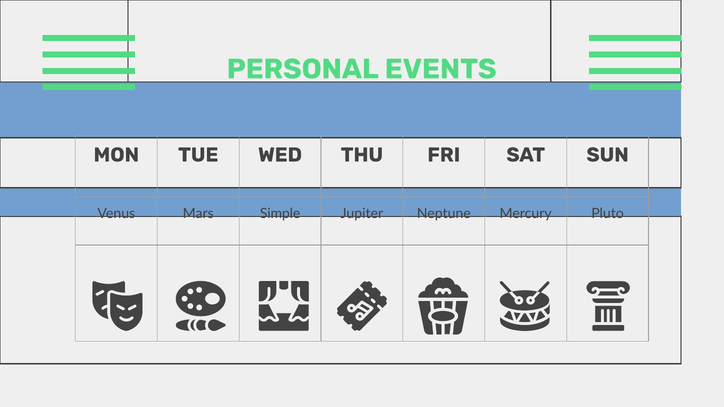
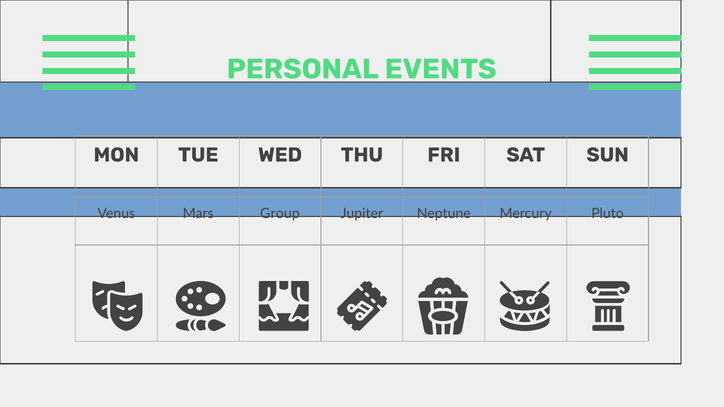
Simple: Simple -> Group
